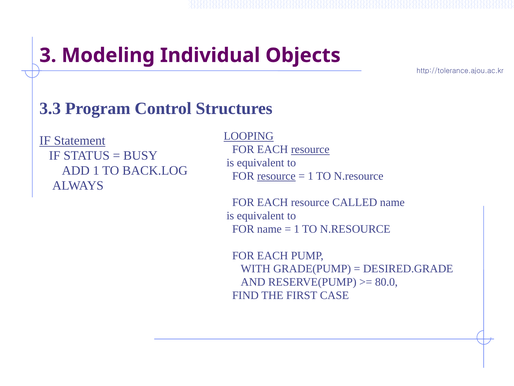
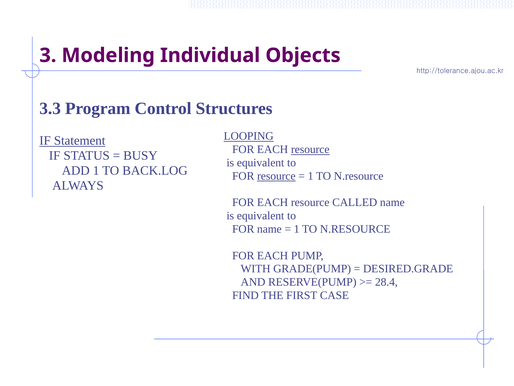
80.0: 80.0 -> 28.4
